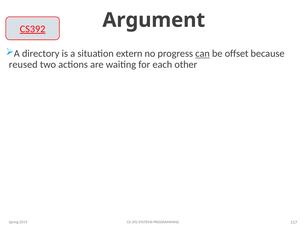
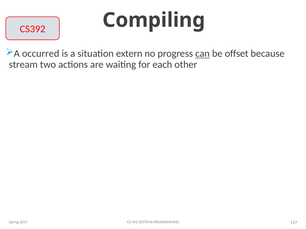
Argument: Argument -> Compiling
CS392 underline: present -> none
directory: directory -> occurred
reused: reused -> stream
